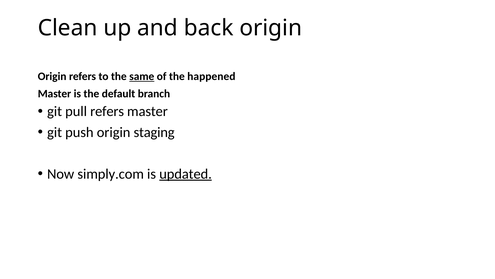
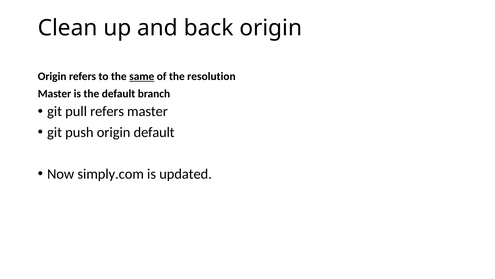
happened: happened -> resolution
origin staging: staging -> default
updated underline: present -> none
